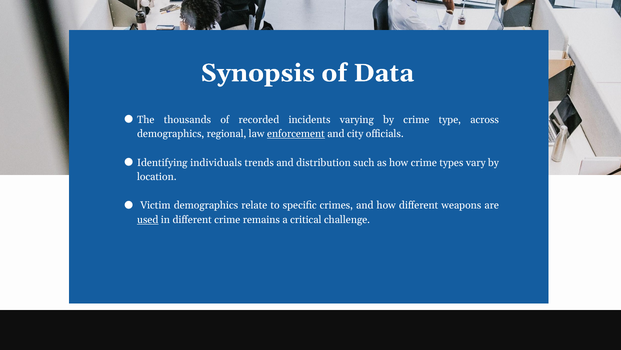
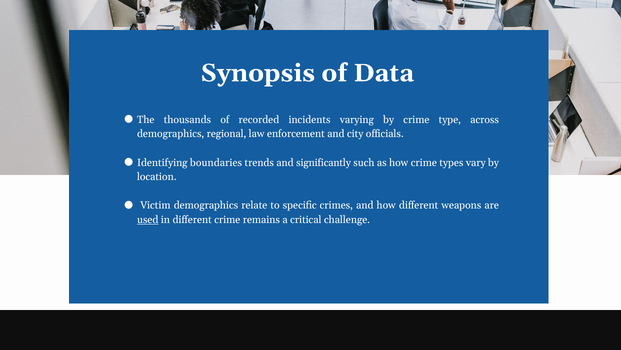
enforcement underline: present -> none
individuals: individuals -> boundaries
distribution: distribution -> significantly
